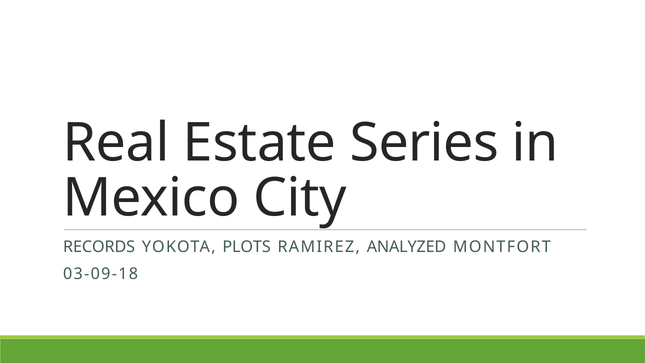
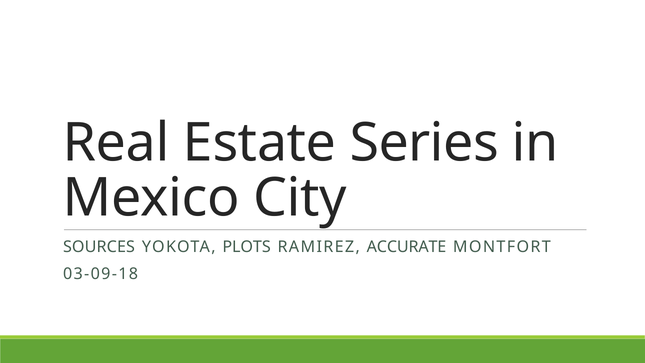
RECORDS: RECORDS -> SOURCES
ANALYZED: ANALYZED -> ACCURATE
